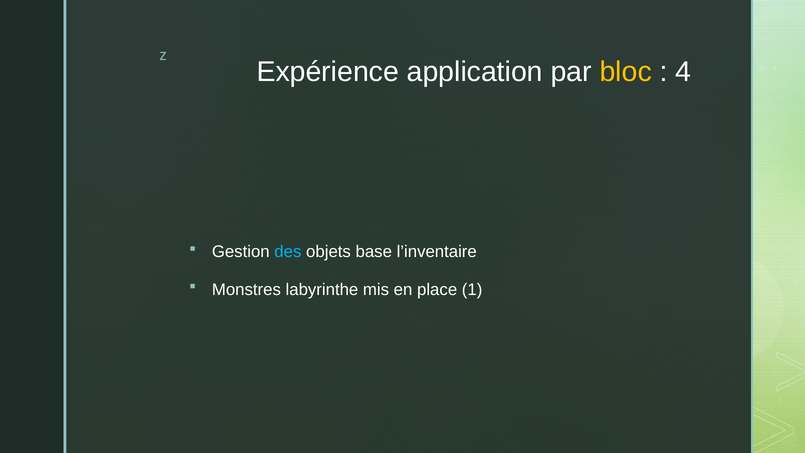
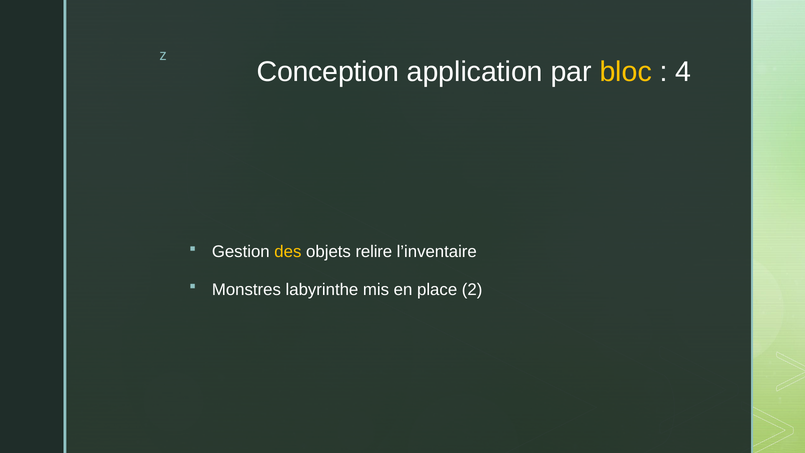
Expérience: Expérience -> Conception
des colour: light blue -> yellow
base: base -> relire
1: 1 -> 2
